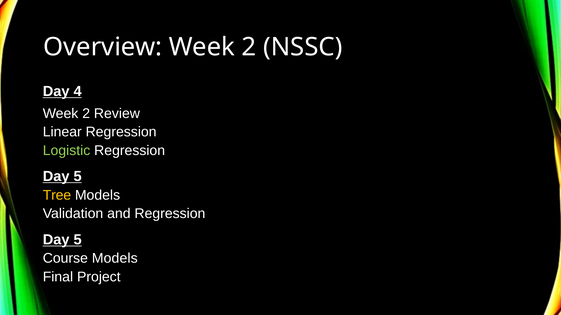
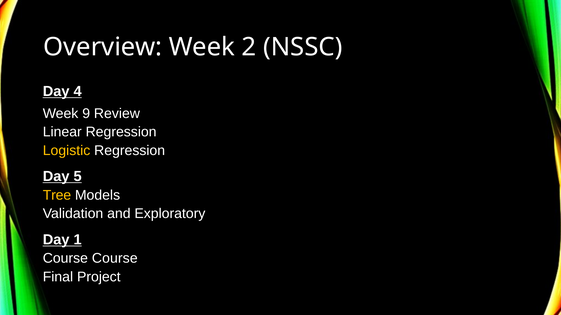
2 at (86, 114): 2 -> 9
Logistic colour: light green -> yellow
and Regression: Regression -> Exploratory
5 at (78, 240): 5 -> 1
Course Models: Models -> Course
